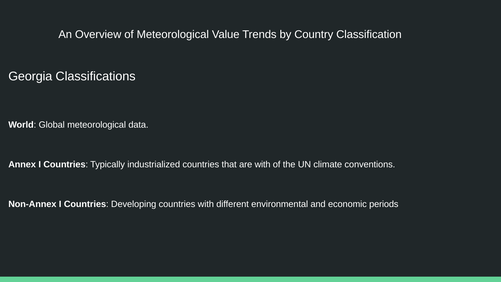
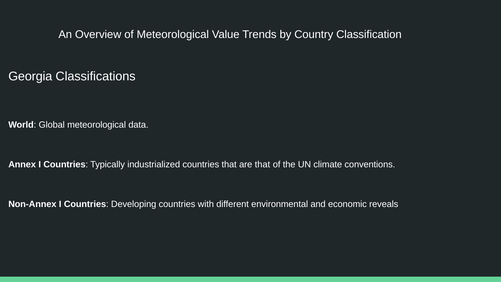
are with: with -> that
periods: periods -> reveals
